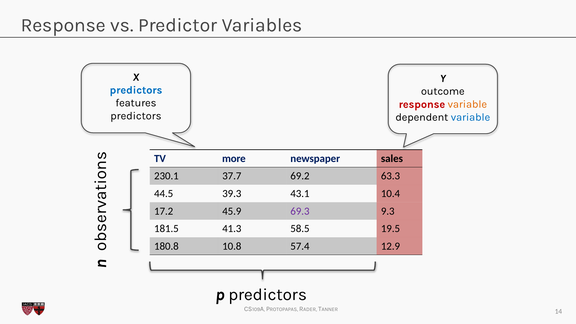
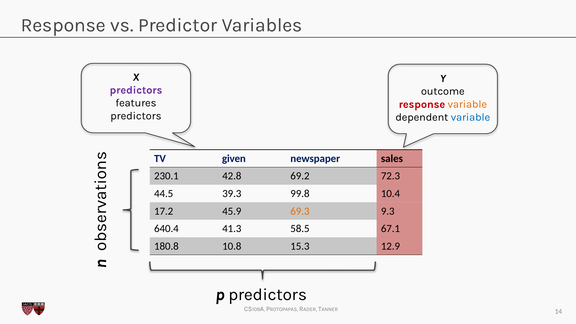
predictors at (136, 90) colour: blue -> purple
more: more -> given
37.7: 37.7 -> 42.8
63.3: 63.3 -> 72.3
43.1: 43.1 -> 99.8
69.3 colour: purple -> orange
181.5: 181.5 -> 640.4
19.5: 19.5 -> 67.1
57.4: 57.4 -> 15.3
